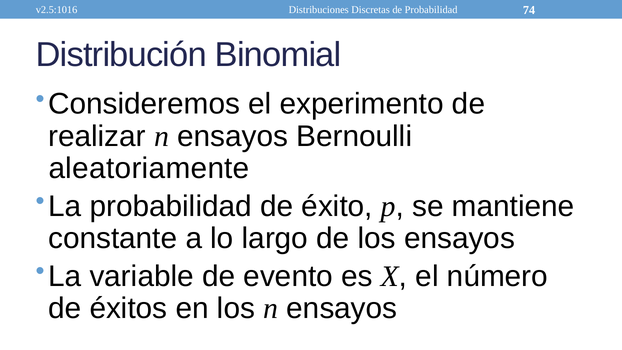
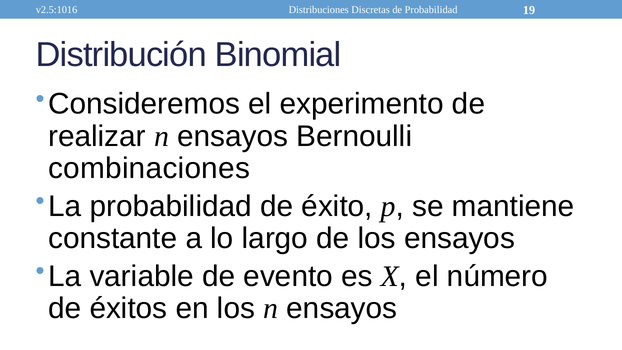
74: 74 -> 19
aleatoriamente: aleatoriamente -> combinaciones
